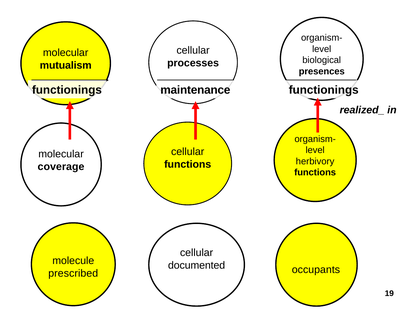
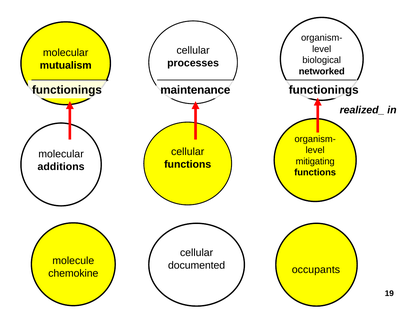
presences: presences -> networked
herbivory: herbivory -> mitigating
coverage: coverage -> additions
prescribed: prescribed -> chemokine
